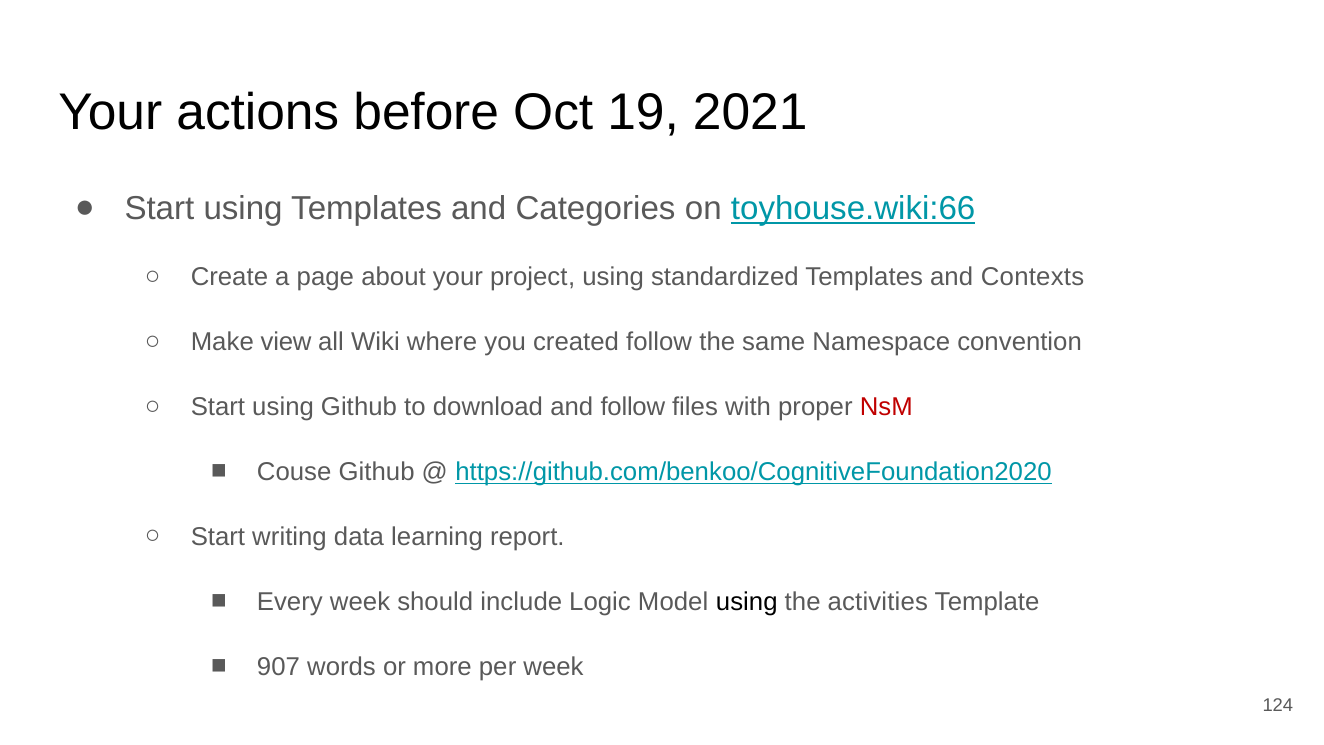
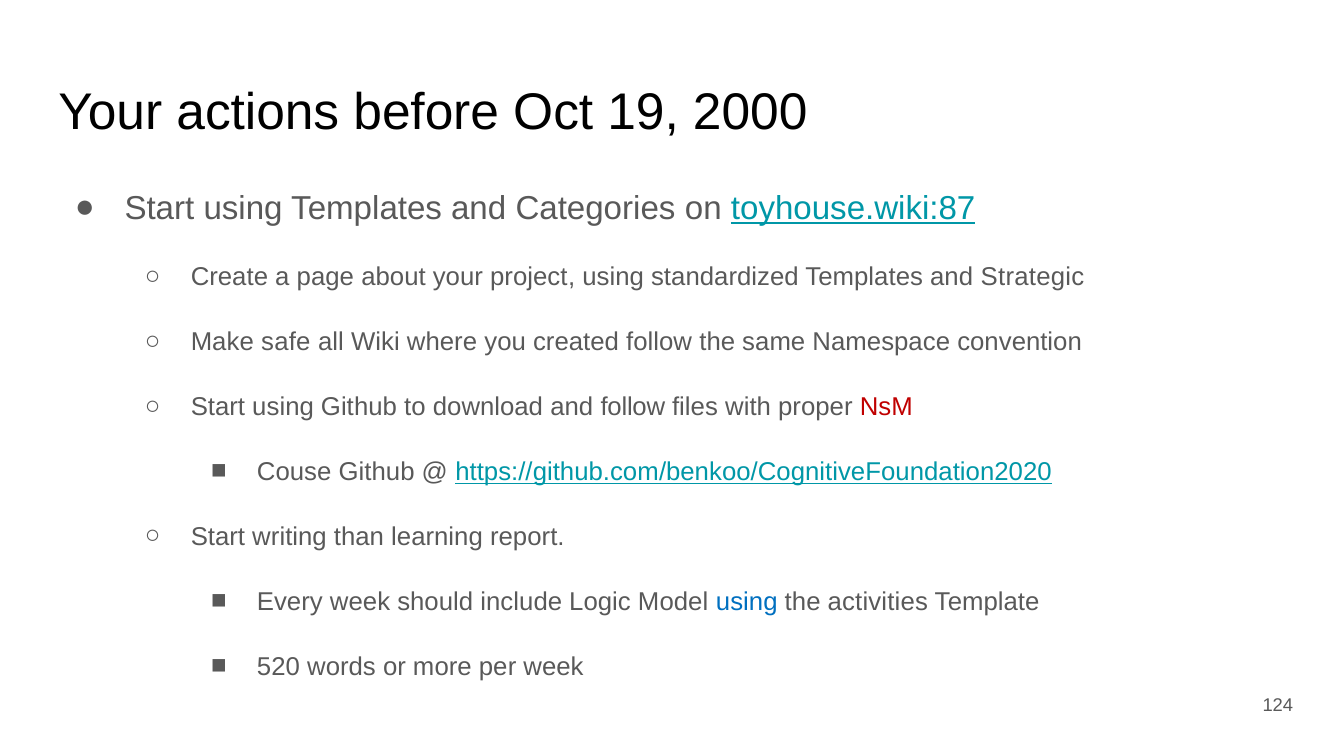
2021: 2021 -> 2000
toyhouse.wiki:66: toyhouse.wiki:66 -> toyhouse.wiki:87
Contexts: Contexts -> Strategic
view: view -> safe
data: data -> than
using at (747, 601) colour: black -> blue
907: 907 -> 520
